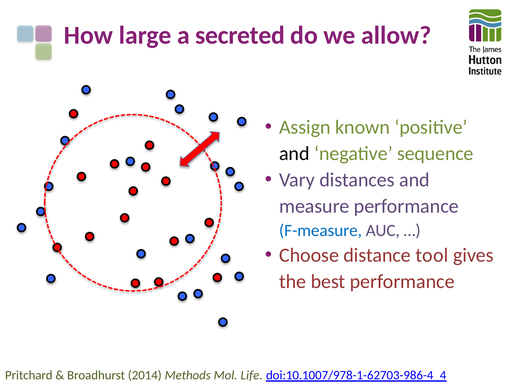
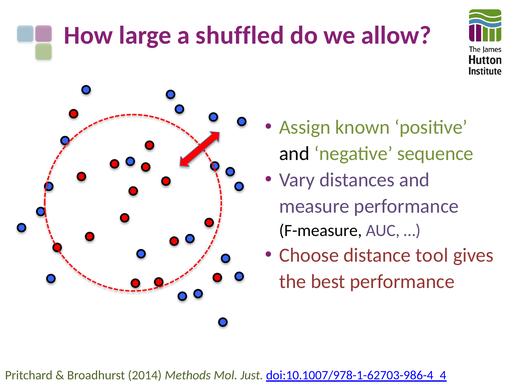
secreted: secreted -> shuffled
F-measure colour: blue -> black
Life: Life -> Just
